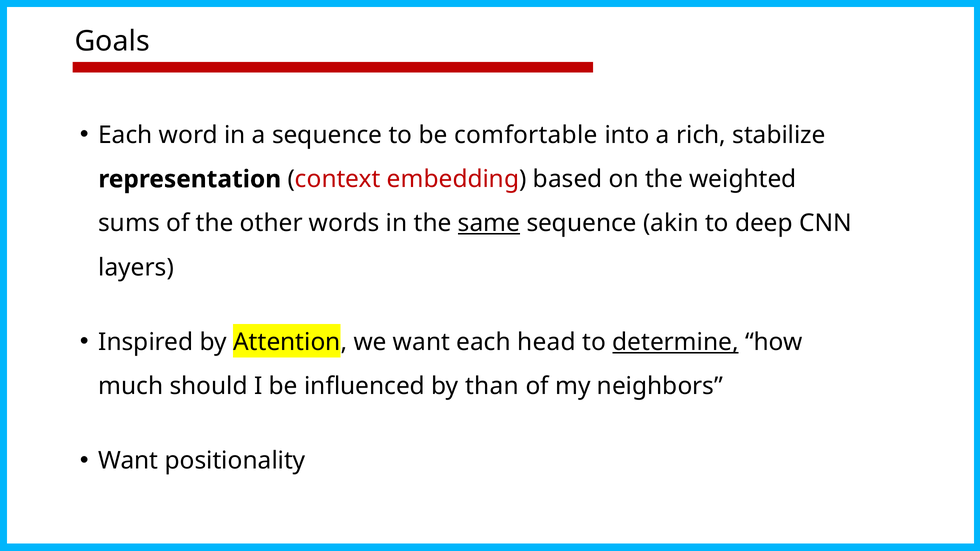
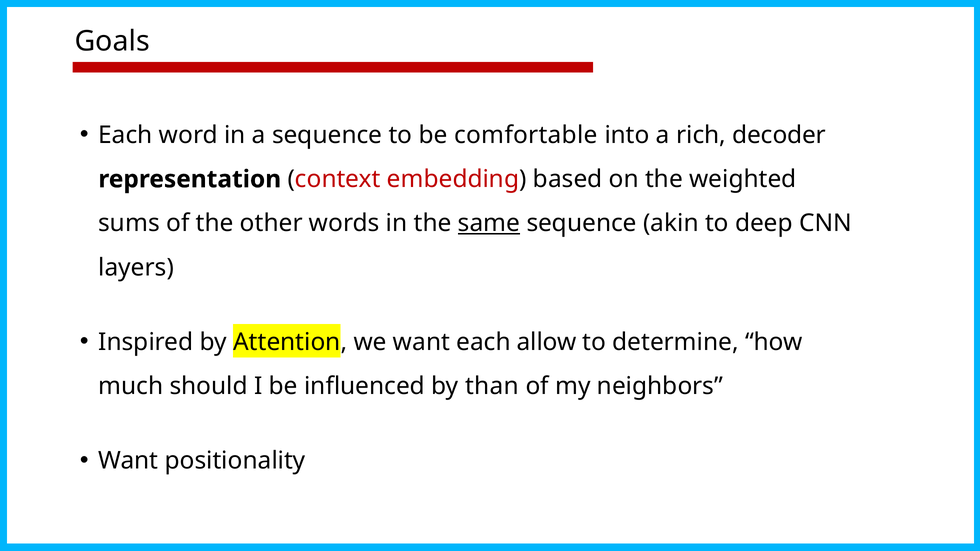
stabilize: stabilize -> decoder
head: head -> allow
determine underline: present -> none
